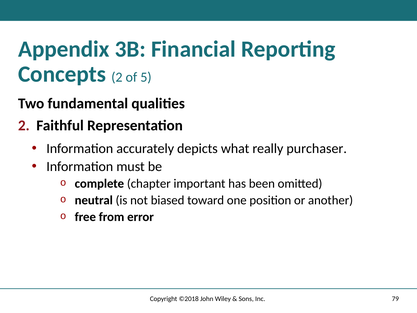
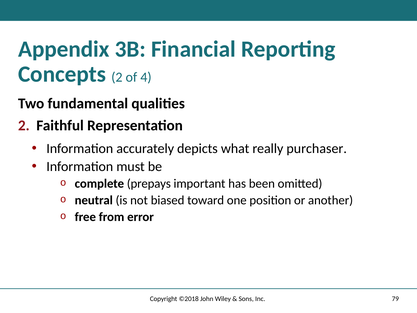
5: 5 -> 4
chapter: chapter -> prepays
